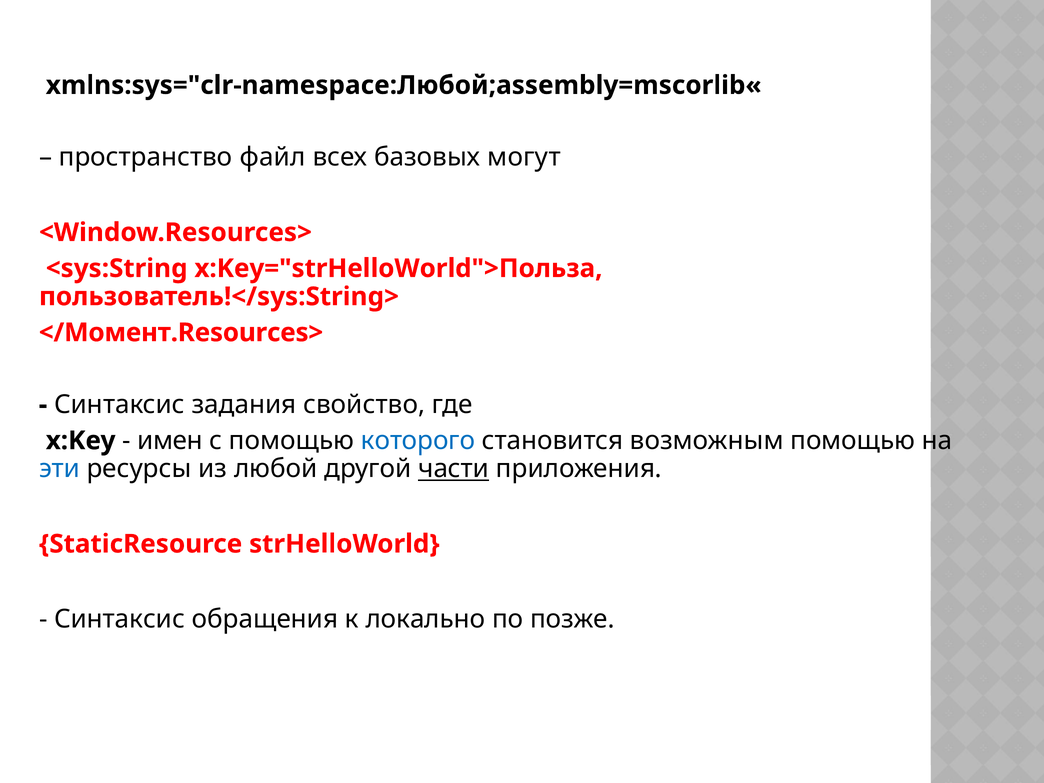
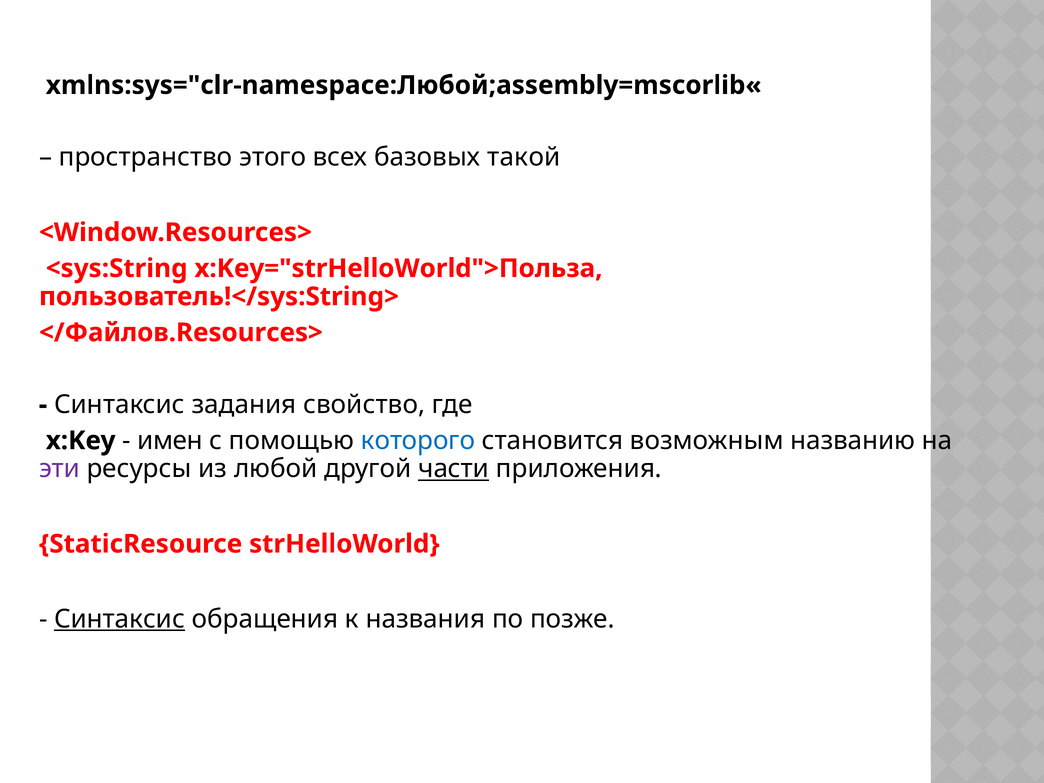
файл: файл -> этого
могут: могут -> такой
</Момент.Resources>: </Момент.Resources> -> </Файлов.Resources>
возможным помощью: помощью -> названию
эти colour: blue -> purple
Синтаксис at (120, 619) underline: none -> present
локально: локально -> названия
